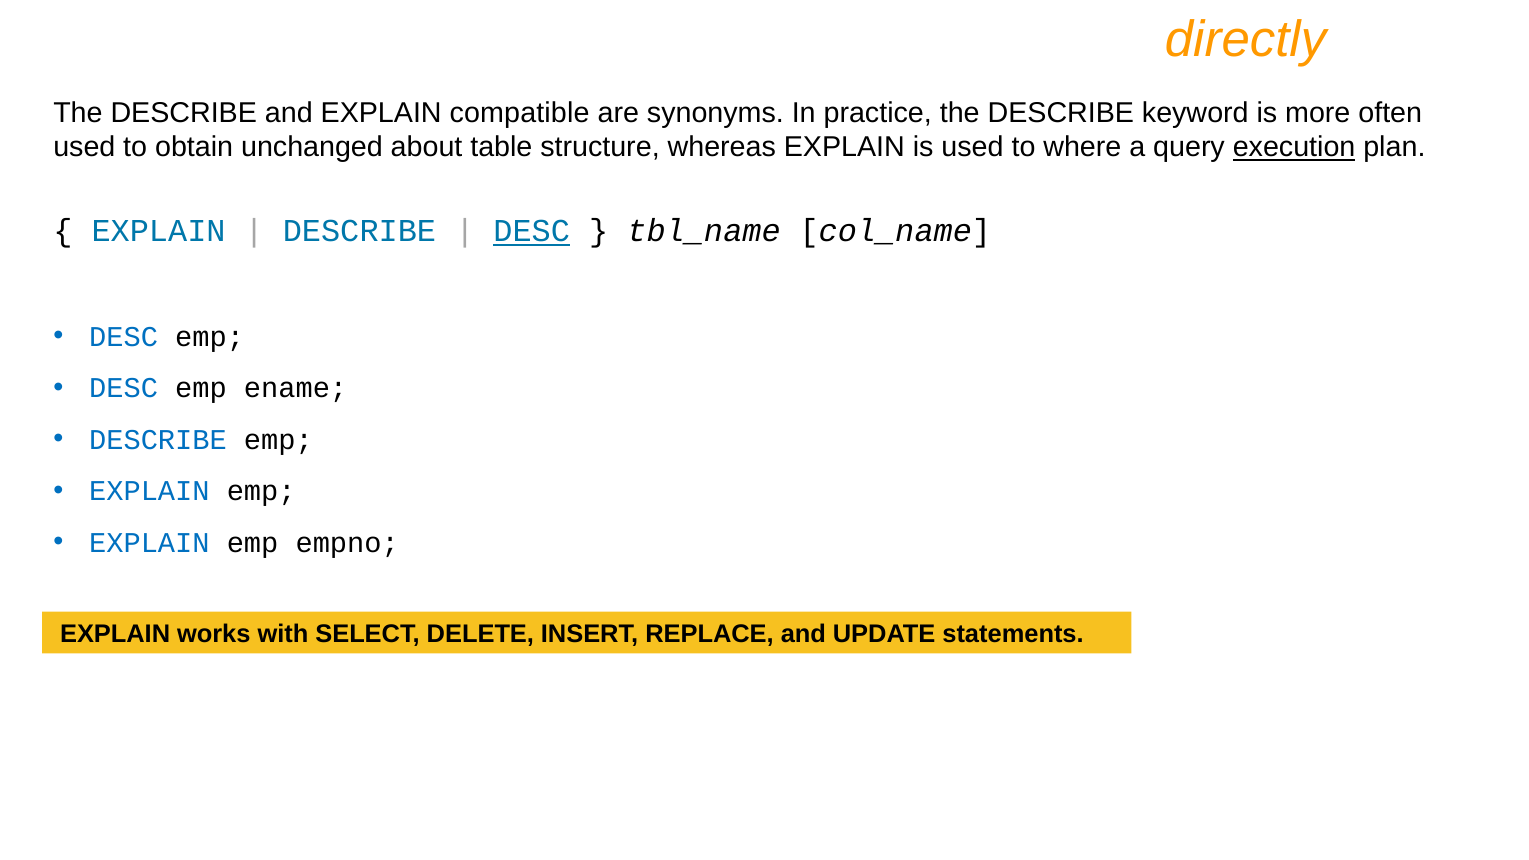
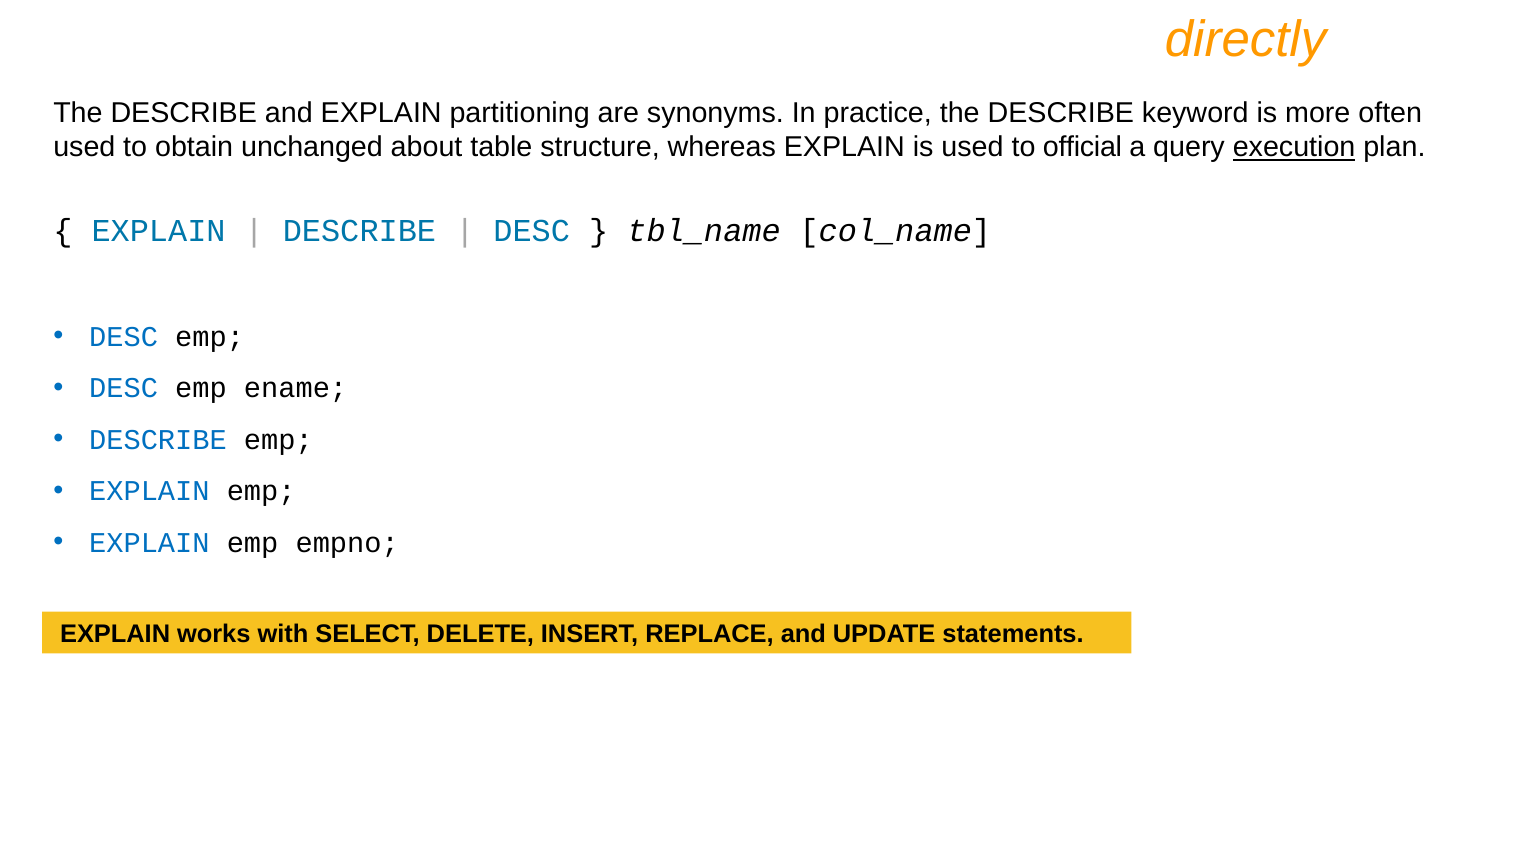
compatible: compatible -> partitioning
where: where -> official
DESC at (532, 231) underline: present -> none
